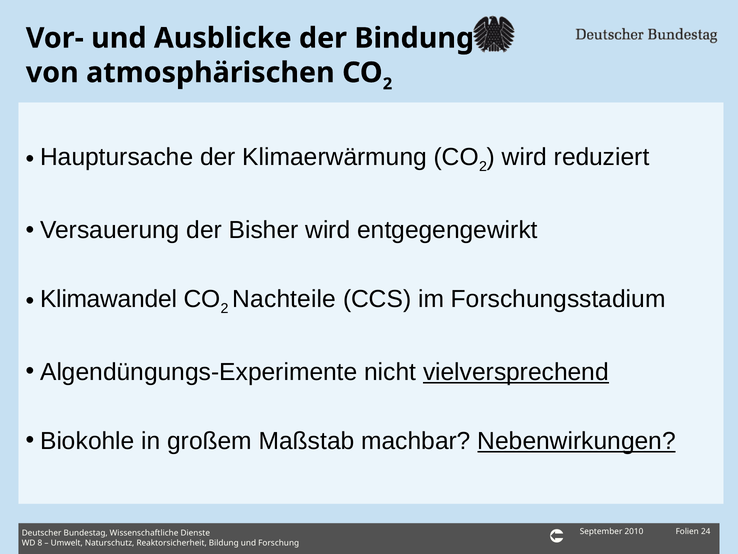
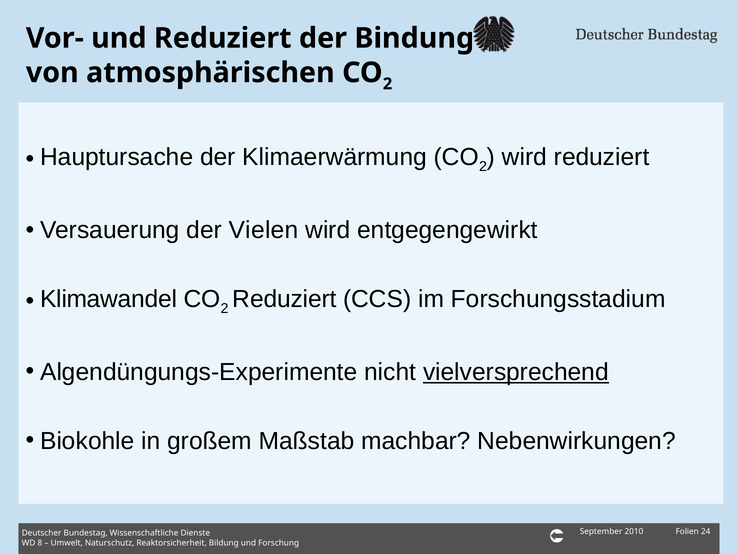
und Ausblicke: Ausblicke -> Reduziert
Bisher: Bisher -> Vielen
Nachteile at (284, 299): Nachteile -> Reduziert
Nebenwirkungen underline: present -> none
